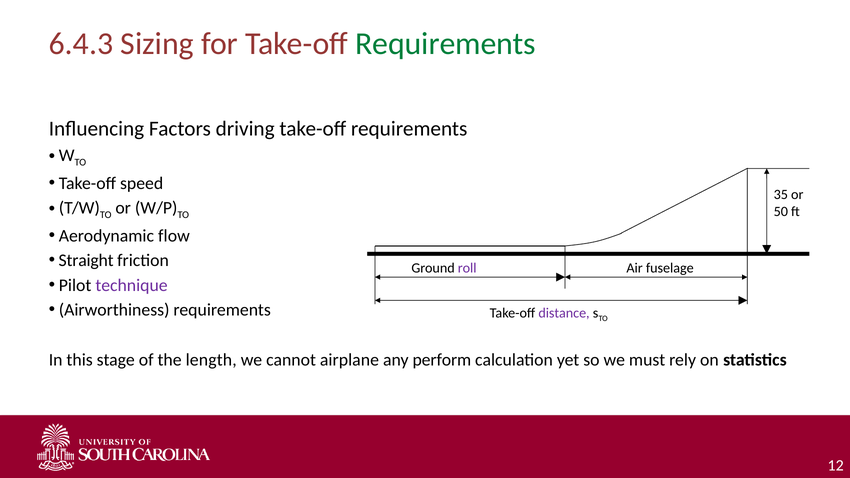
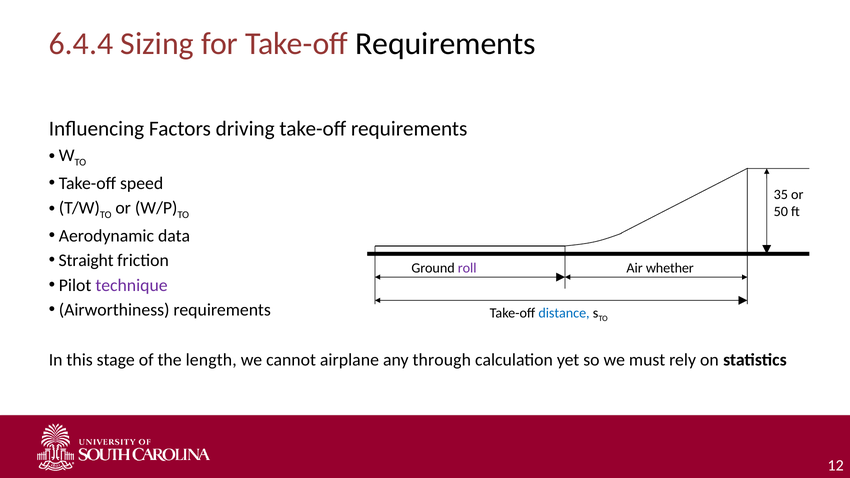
6.4.3: 6.4.3 -> 6.4.4
Requirements at (446, 44) colour: green -> black
flow: flow -> data
fuselage: fuselage -> whether
distance colour: purple -> blue
perform: perform -> through
